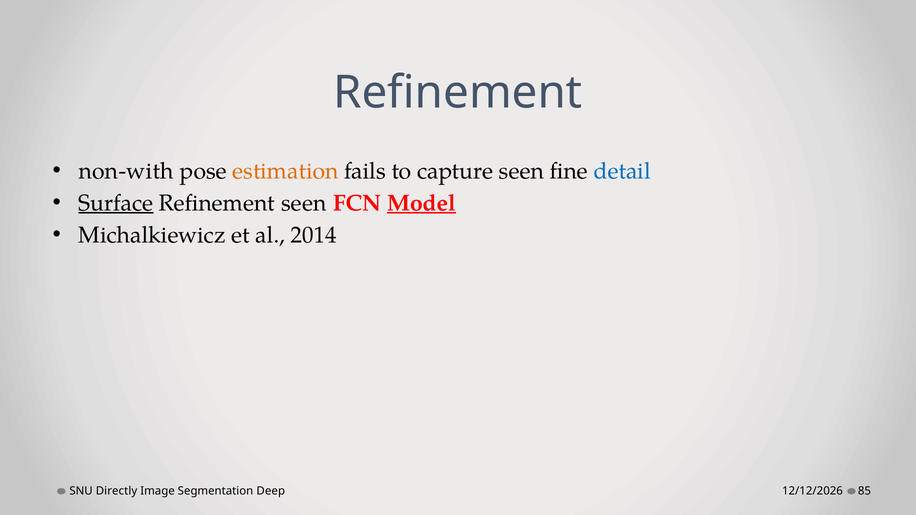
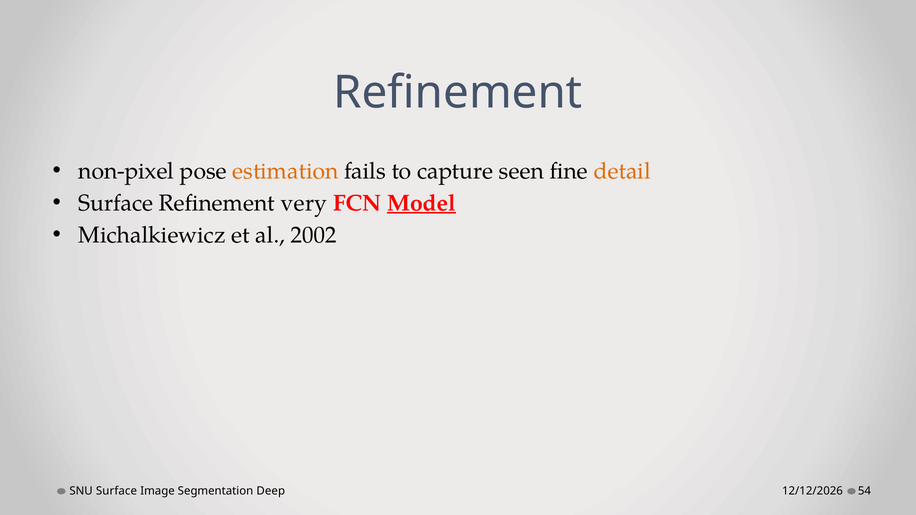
non-with: non-with -> non-pixel
detail colour: blue -> orange
Surface at (116, 203) underline: present -> none
Refinement seen: seen -> very
2014: 2014 -> 2002
SNU Directly: Directly -> Surface
85: 85 -> 54
